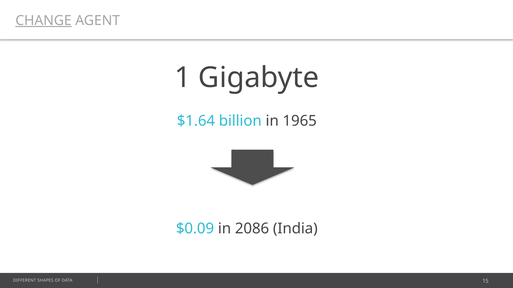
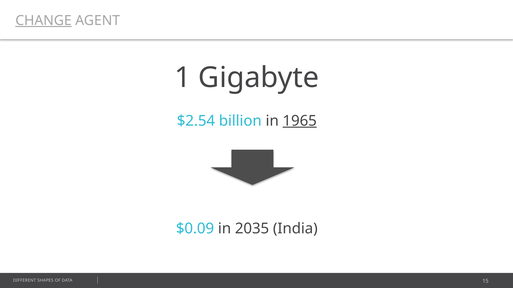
$1.64: $1.64 -> $2.54
1965 underline: none -> present
2086: 2086 -> 2035
